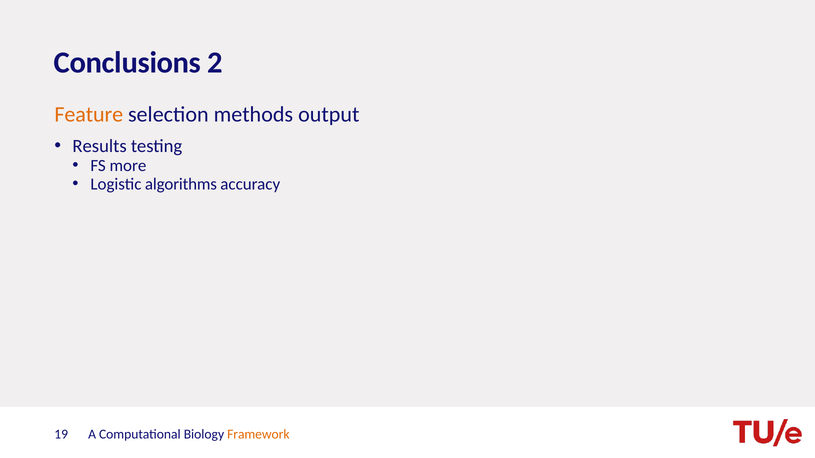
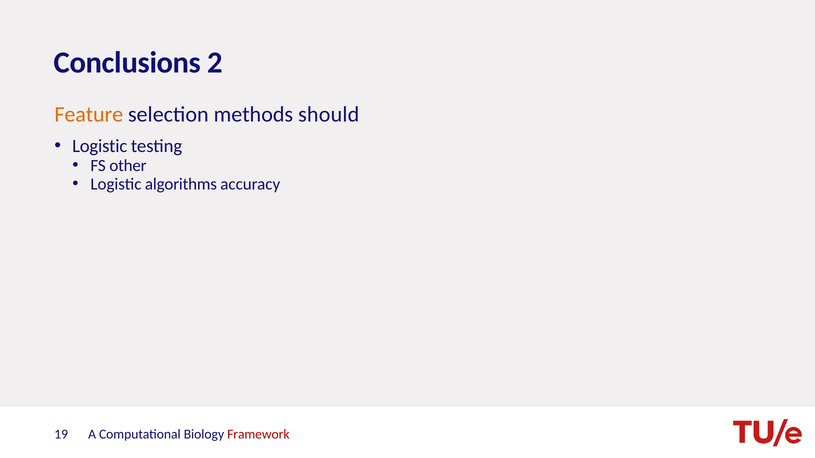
output: output -> should
Results at (100, 146): Results -> Logistic
more: more -> other
Framework colour: orange -> red
